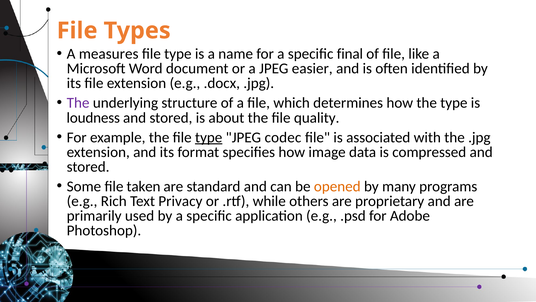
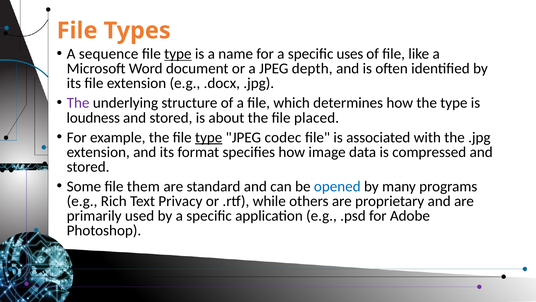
measures: measures -> sequence
type at (178, 54) underline: none -> present
final: final -> uses
easier: easier -> depth
quality: quality -> placed
taken: taken -> them
opened colour: orange -> blue
